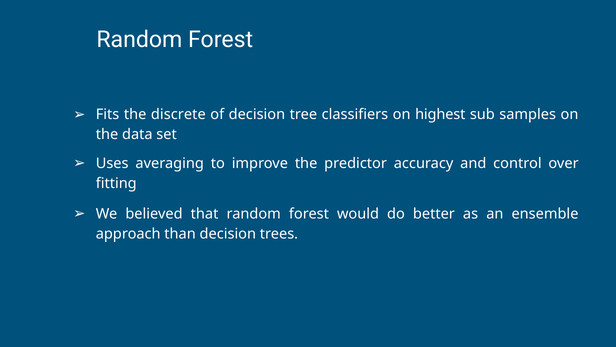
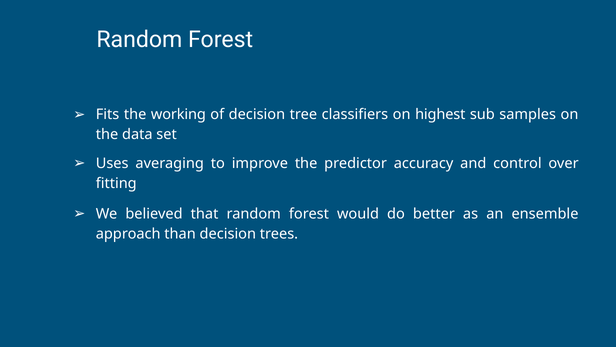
discrete: discrete -> working
